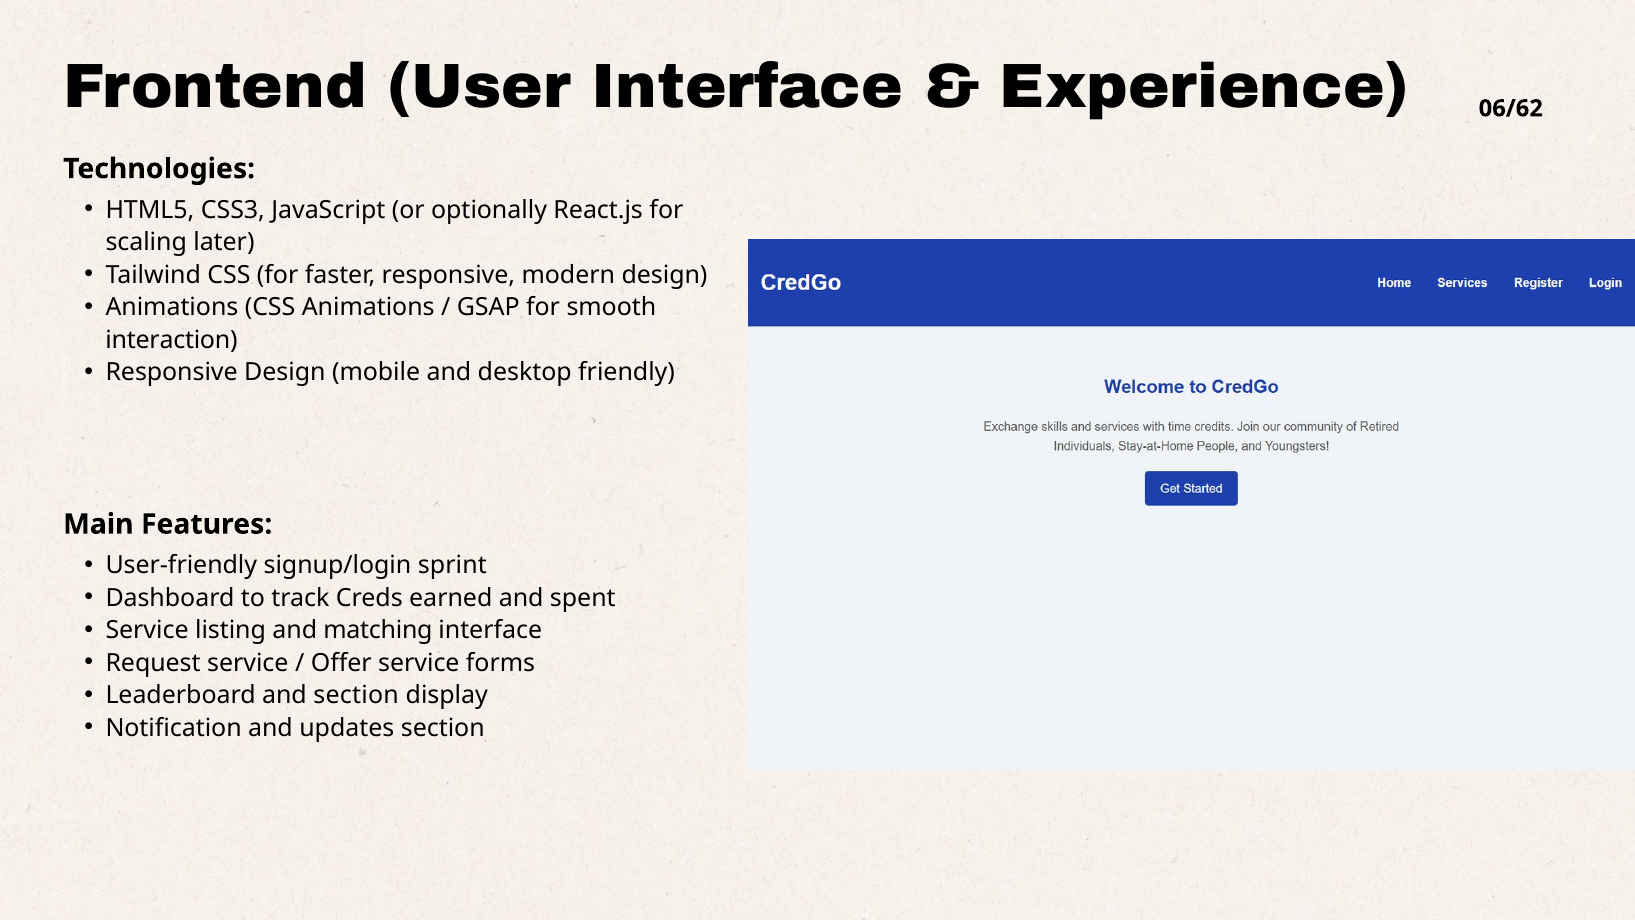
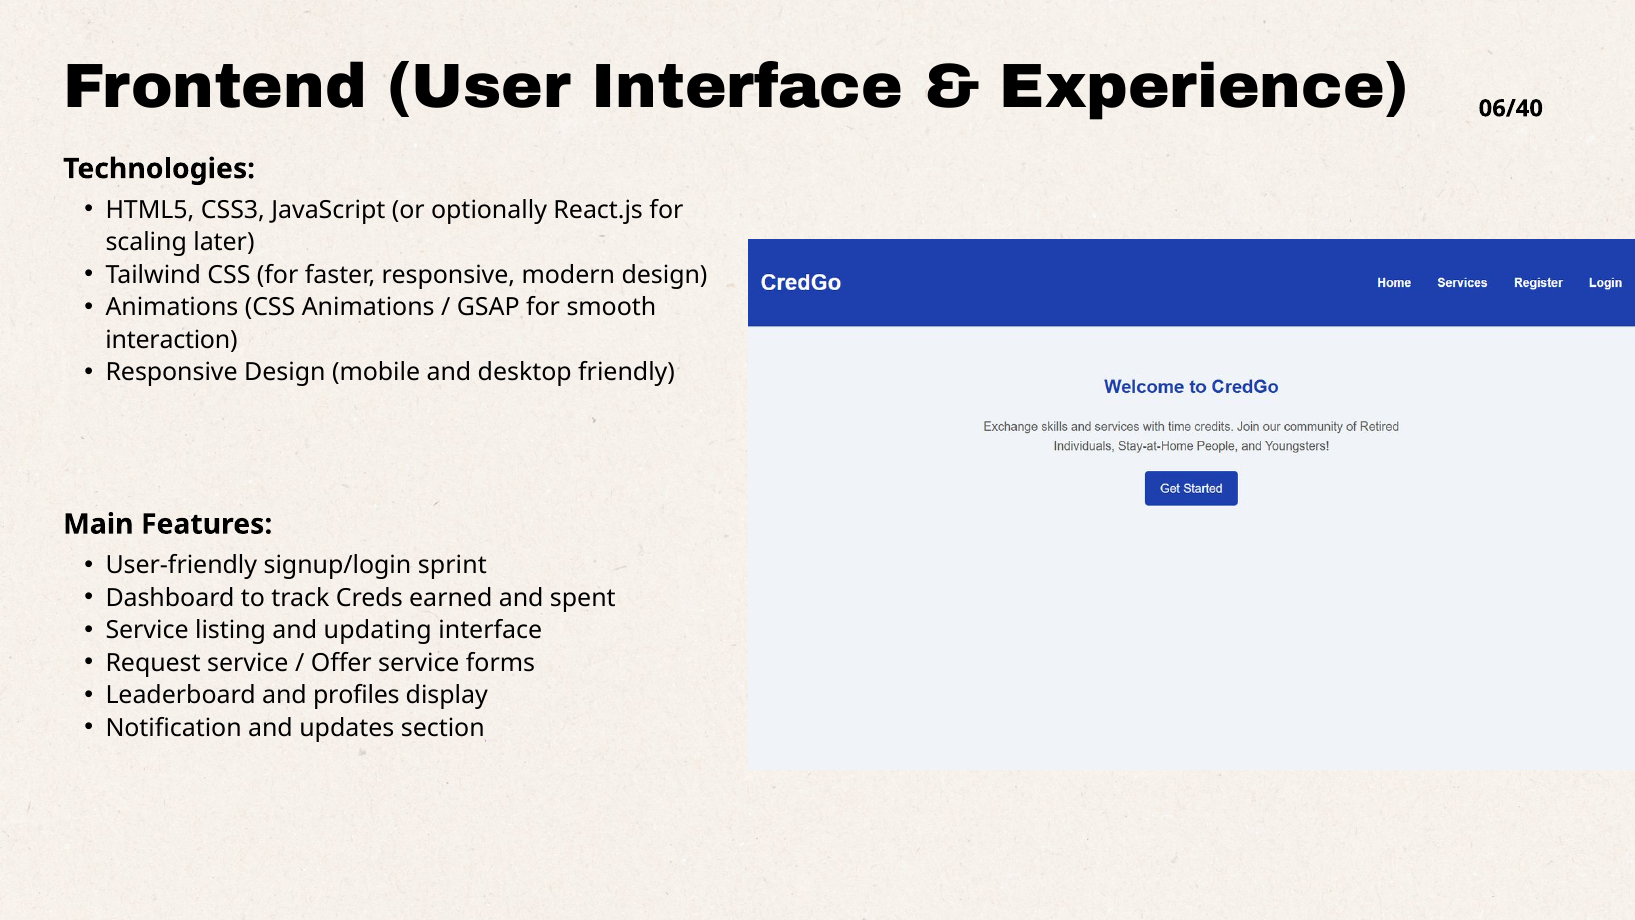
06/62: 06/62 -> 06/40
matching: matching -> updating
and section: section -> profiles
